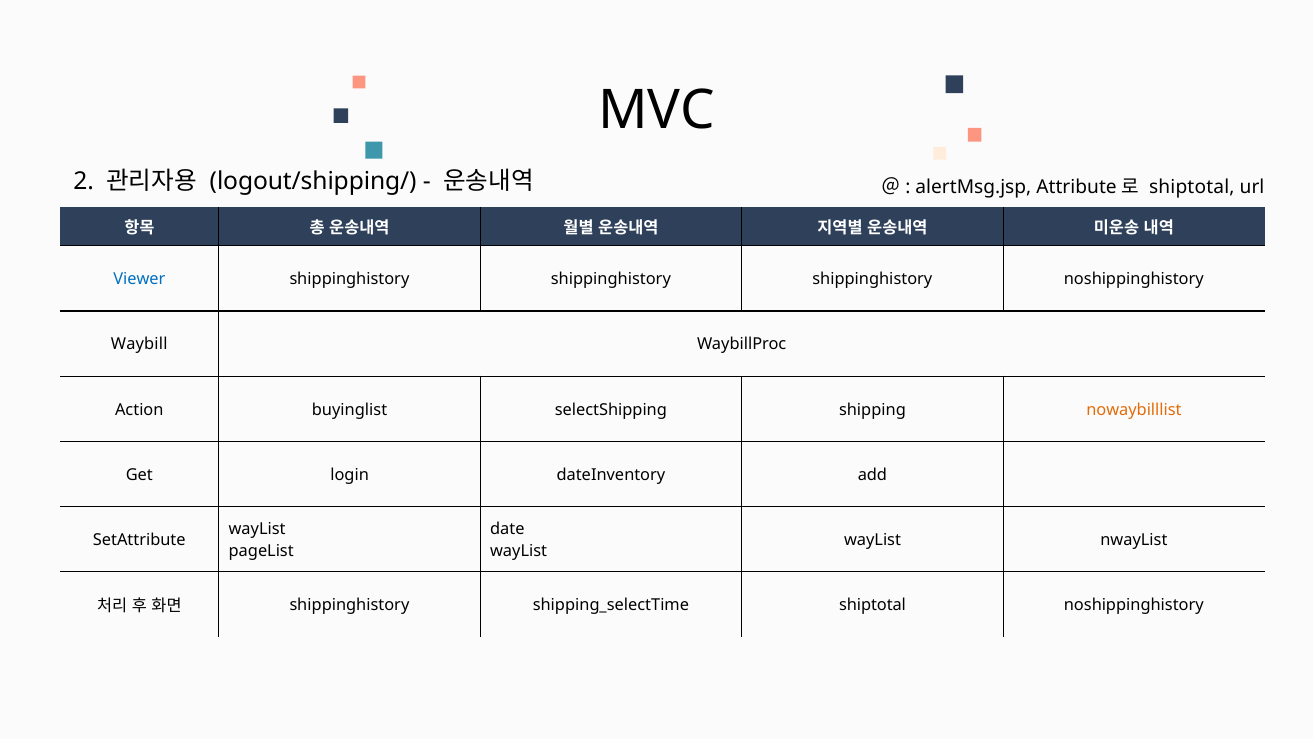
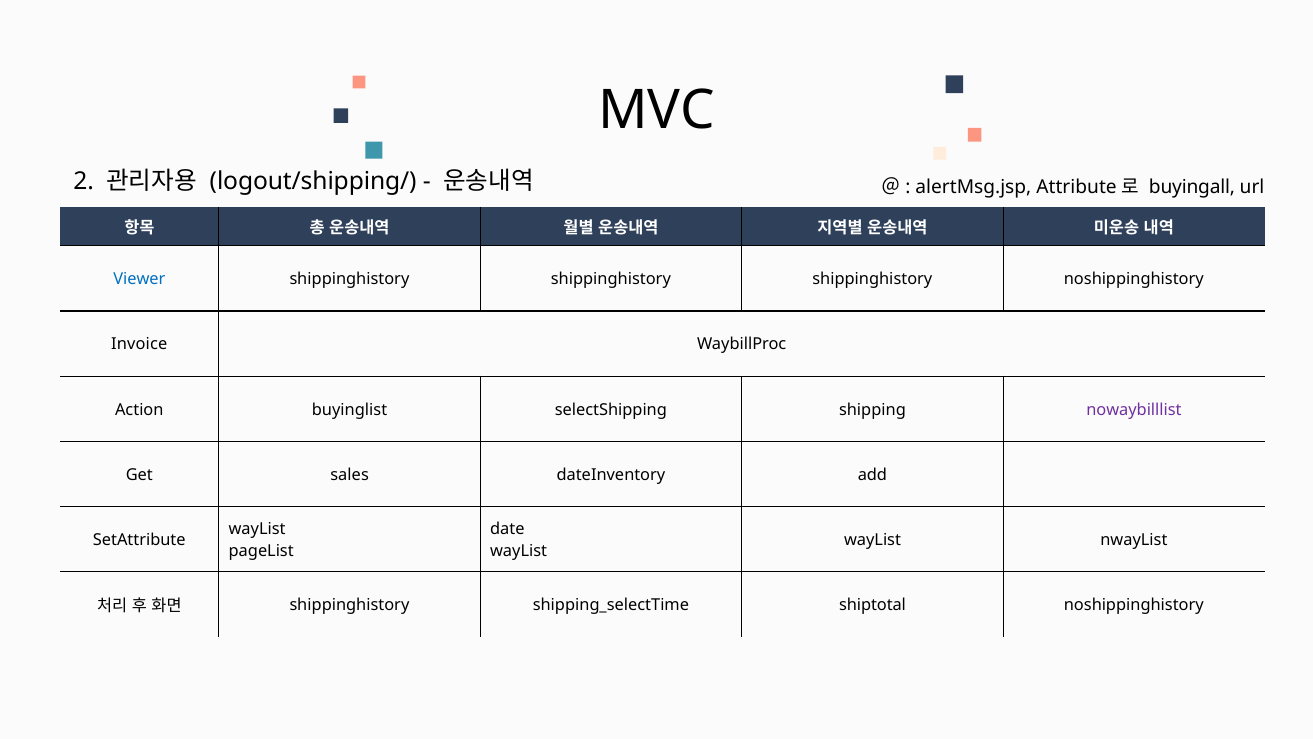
shiptotal at (1192, 187): shiptotal -> buyingall
Waybill: Waybill -> Invoice
nowaybilllist colour: orange -> purple
login: login -> sales
